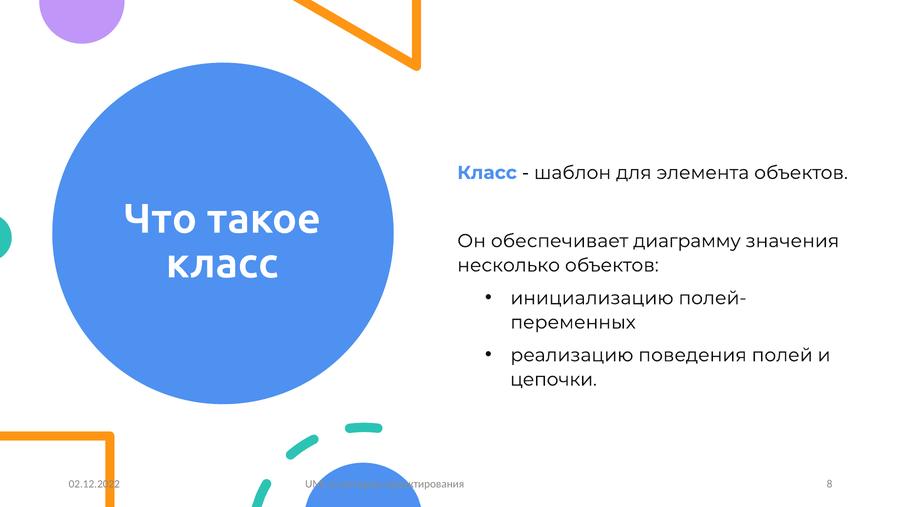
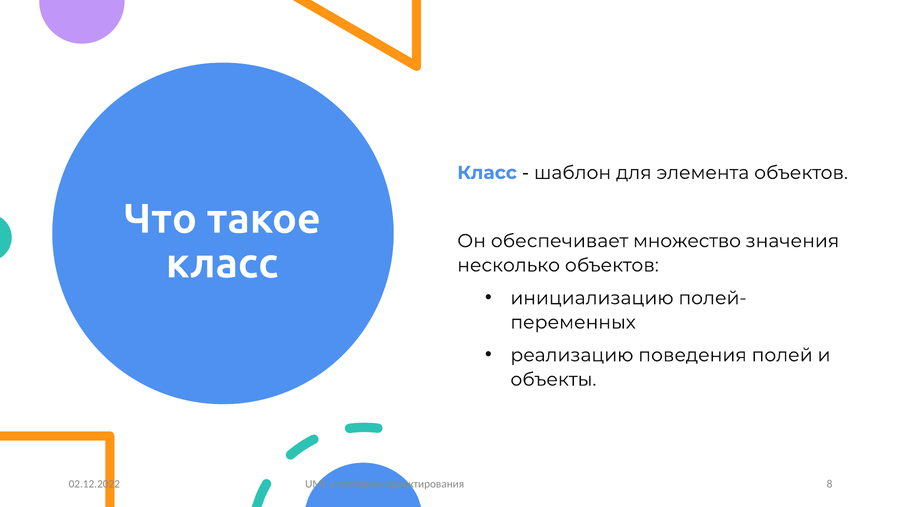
диаграмму: диаграмму -> множество
цепочки: цепочки -> объекты
